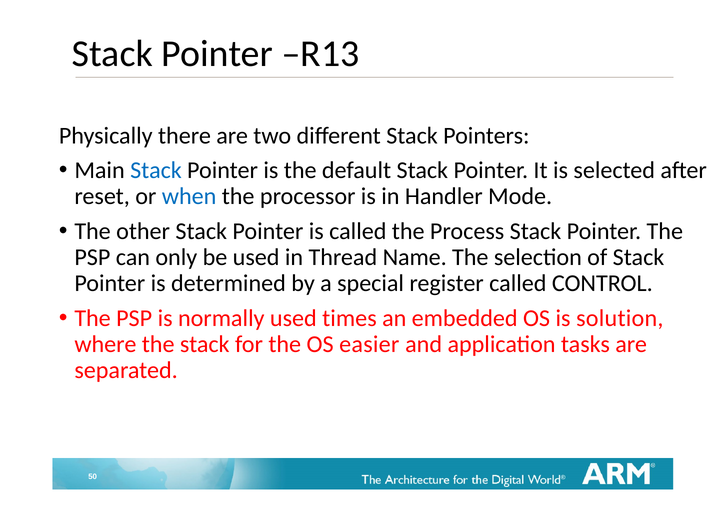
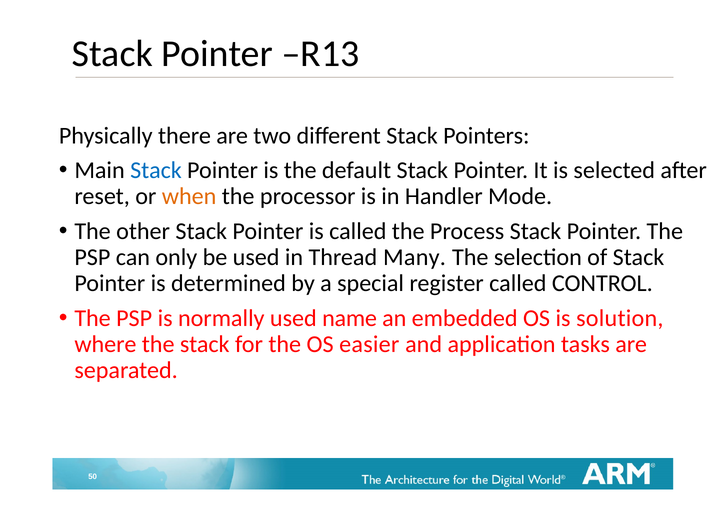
when colour: blue -> orange
Name: Name -> Many
times: times -> name
